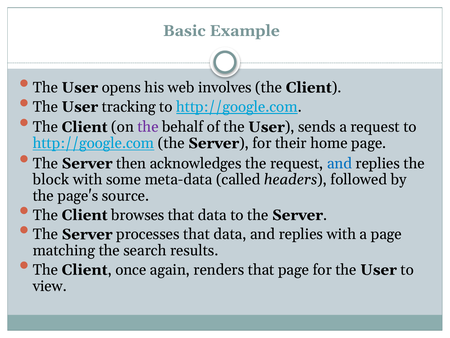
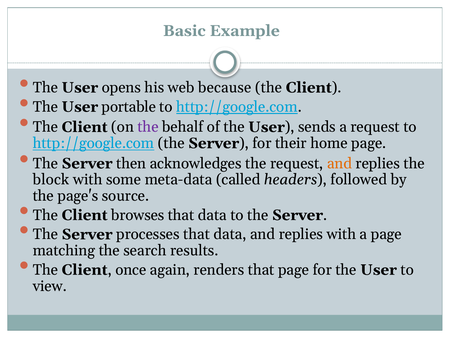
involves: involves -> because
tracking: tracking -> portable
and at (340, 163) colour: blue -> orange
